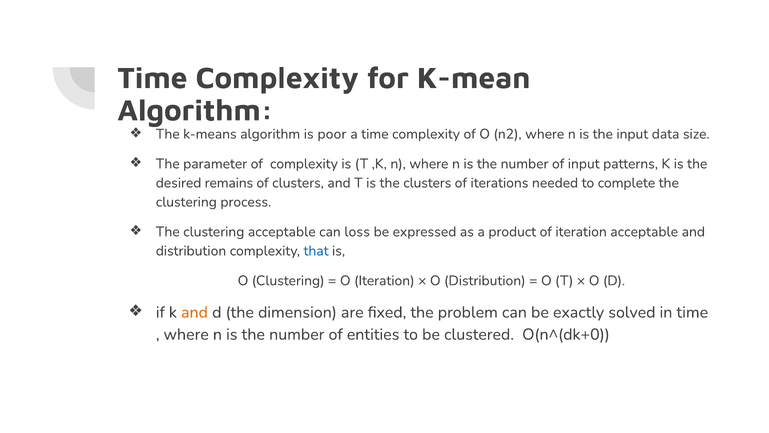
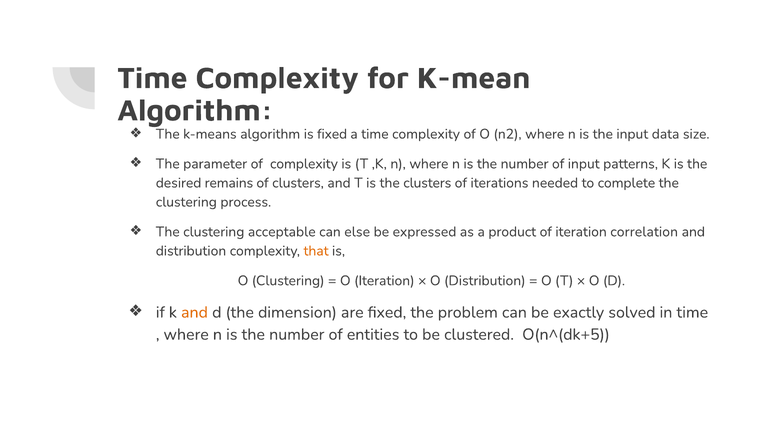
is poor: poor -> fixed
loss: loss -> else
iteration acceptable: acceptable -> correlation
that colour: blue -> orange
O(n^(dk+0: O(n^(dk+0 -> O(n^(dk+5
